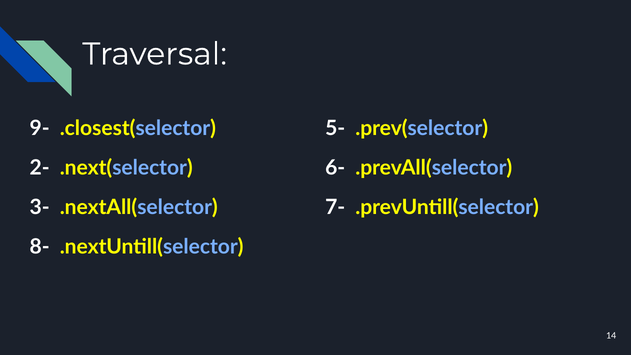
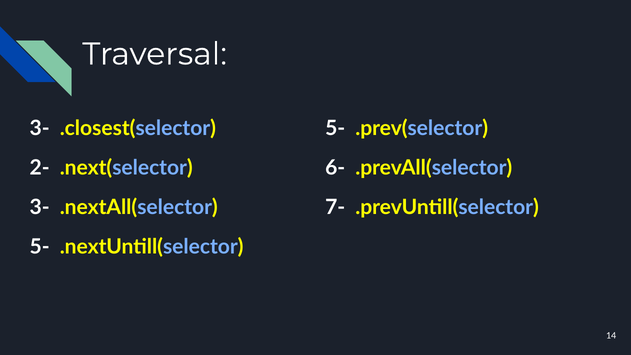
9- at (40, 128): 9- -> 3-
8- at (40, 247): 8- -> 5-
